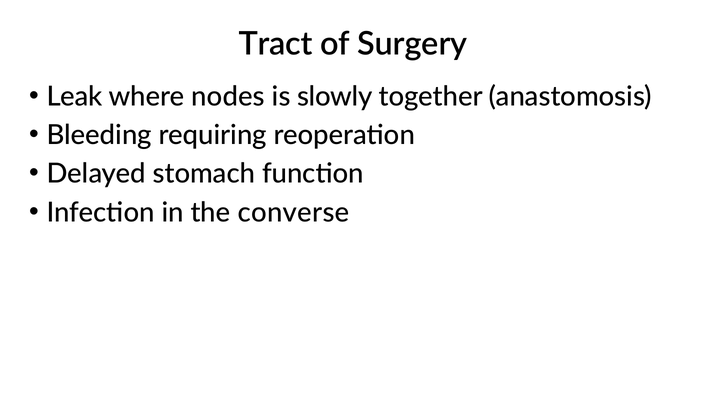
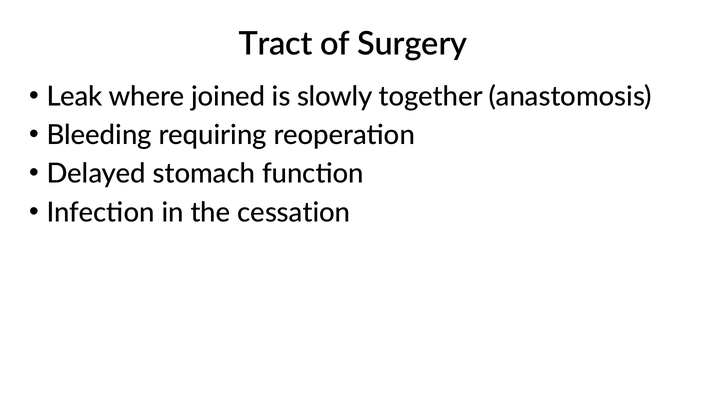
nodes: nodes -> joined
converse: converse -> cessation
